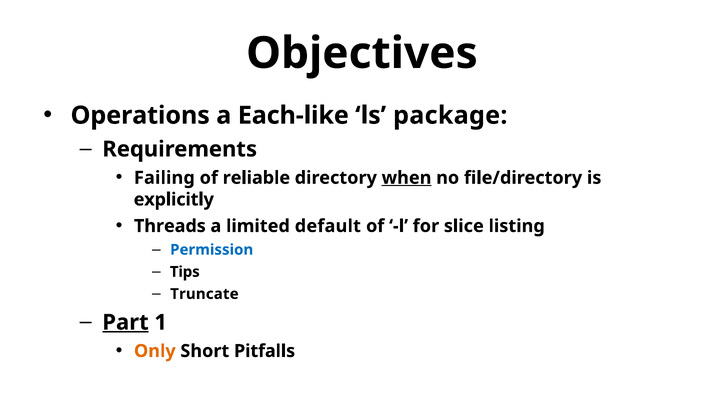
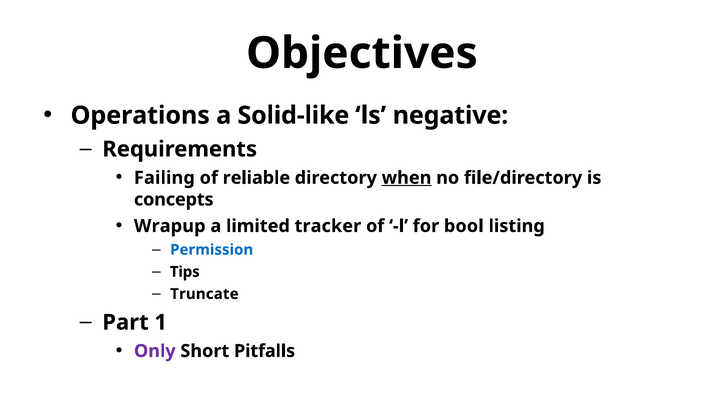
Each-like: Each-like -> Solid-like
package: package -> negative
explicitly: explicitly -> concepts
Threads: Threads -> Wrapup
default: default -> tracker
slice: slice -> bool
Part underline: present -> none
Only colour: orange -> purple
